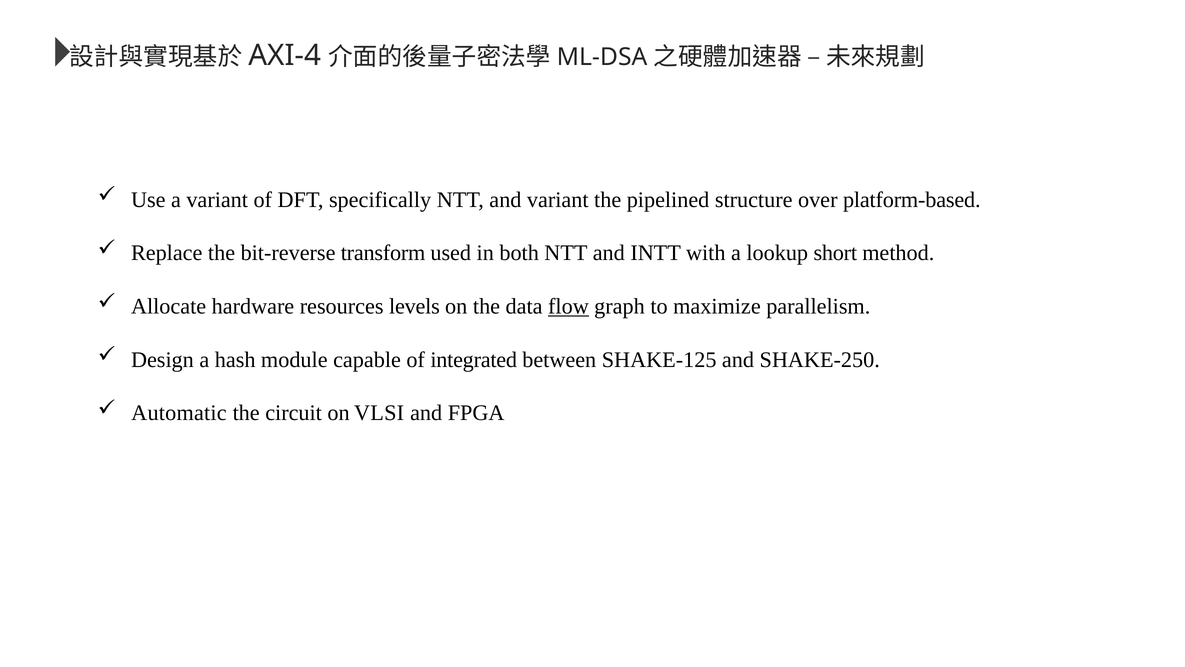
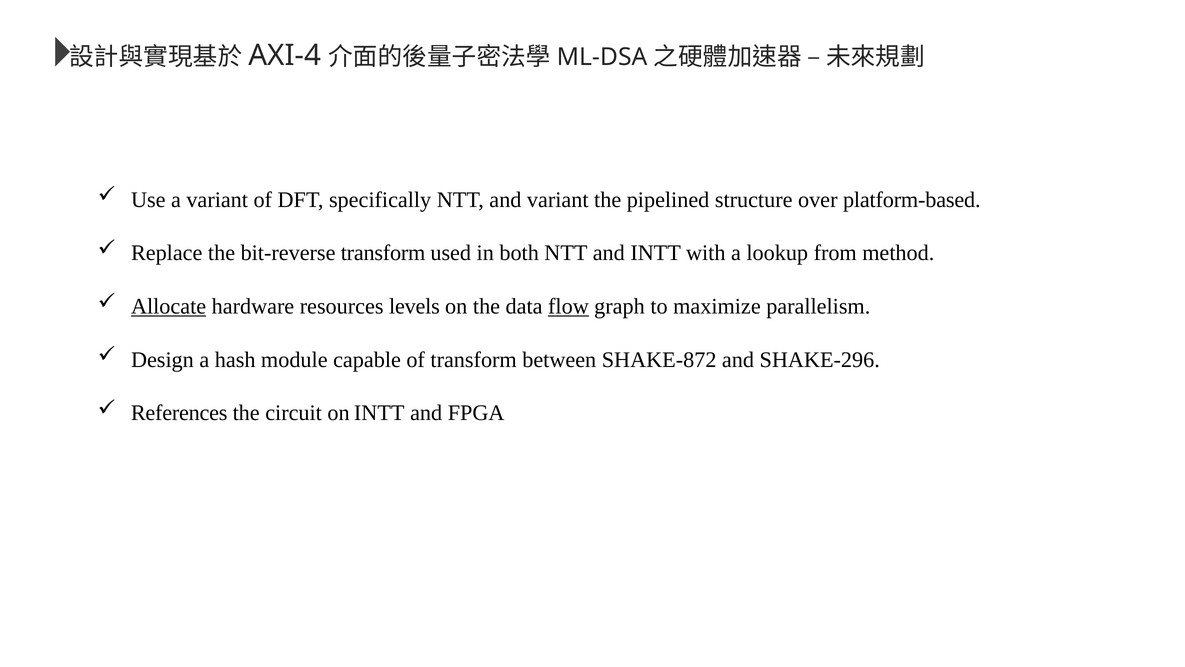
short: short -> from
Allocate underline: none -> present
of integrated: integrated -> transform
SHAKE-125: SHAKE-125 -> SHAKE-872
SHAKE-250: SHAKE-250 -> SHAKE-296
Automatic: Automatic -> References
on VLSI: VLSI -> INTT
